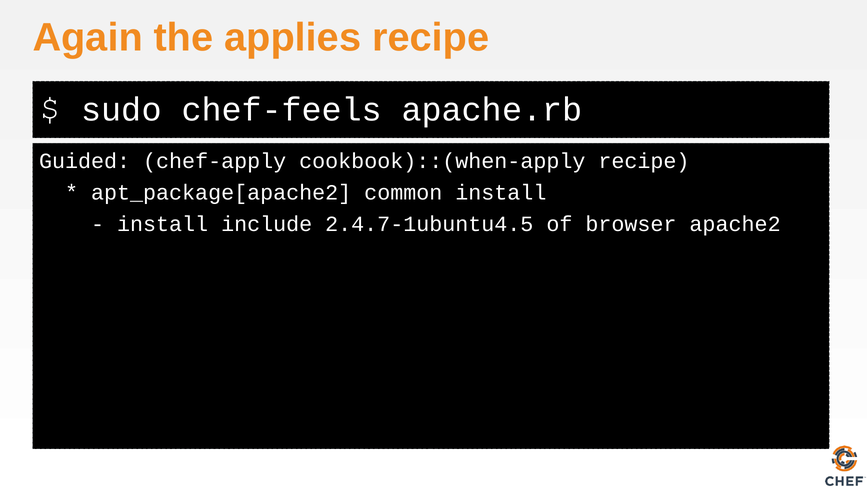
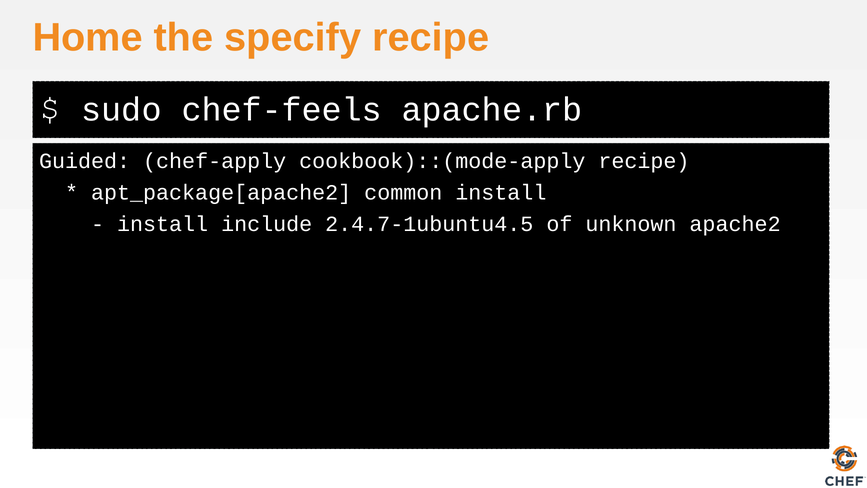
Again: Again -> Home
applies: applies -> specify
cookbook)::(when-apply: cookbook)::(when-apply -> cookbook)::(mode-apply
browser: browser -> unknown
